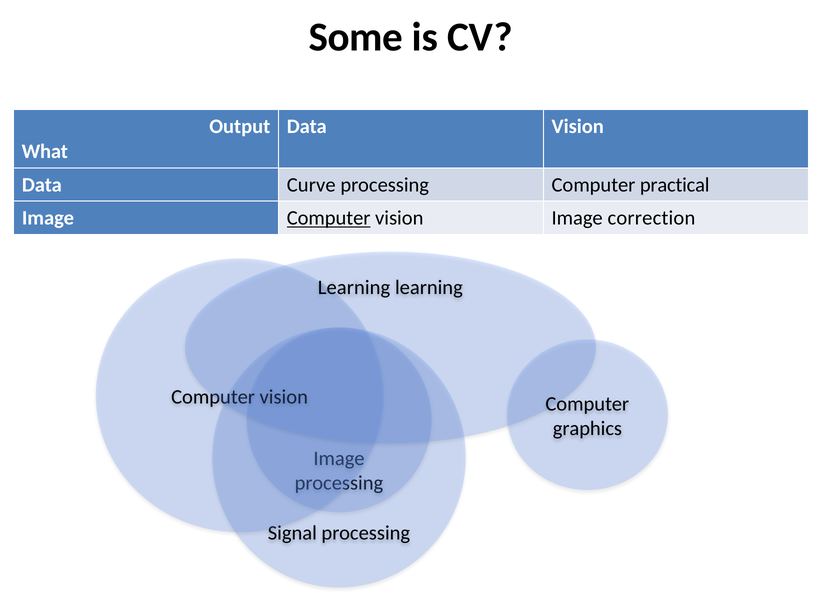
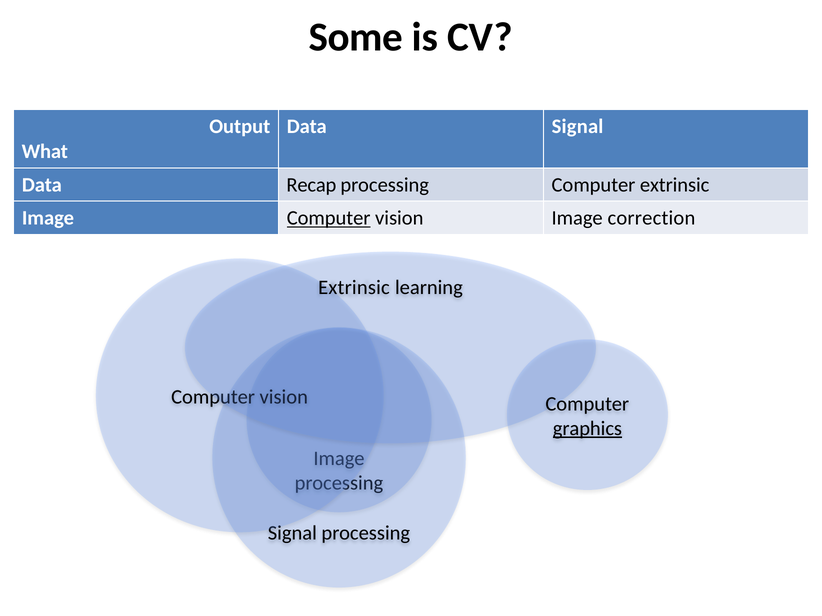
Data Vision: Vision -> Signal
Curve: Curve -> Recap
Computer practical: practical -> extrinsic
Learning at (354, 288): Learning -> Extrinsic
graphics underline: none -> present
